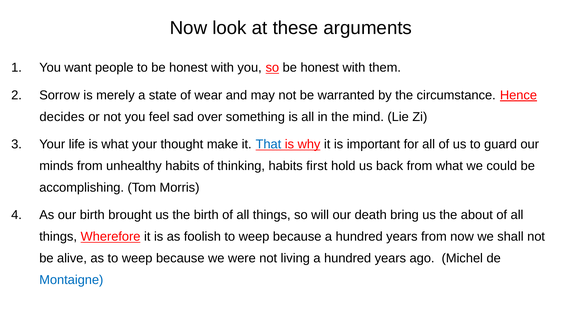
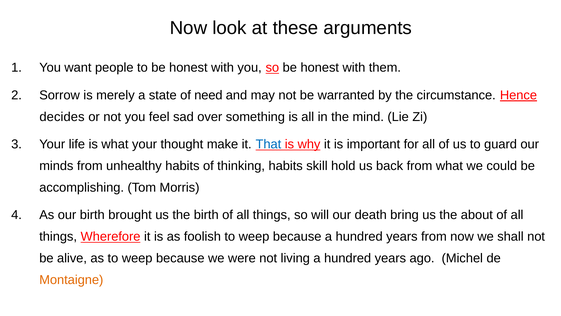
wear: wear -> need
first: first -> skill
Montaigne colour: blue -> orange
